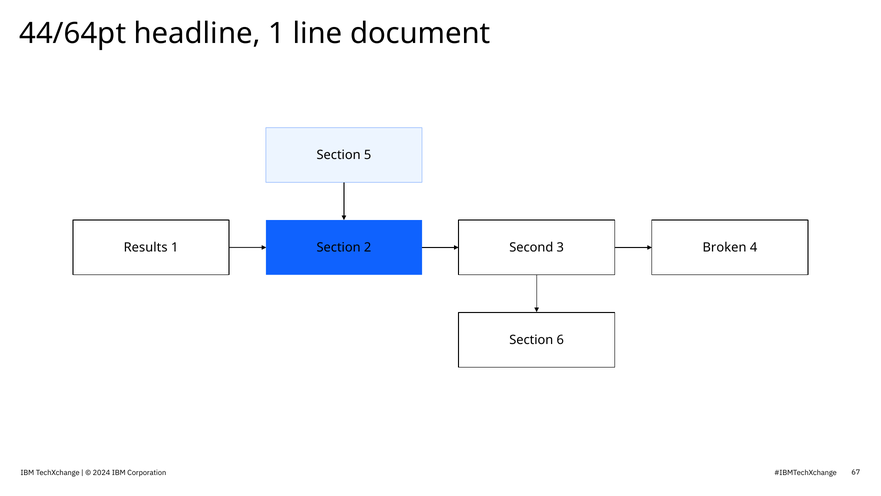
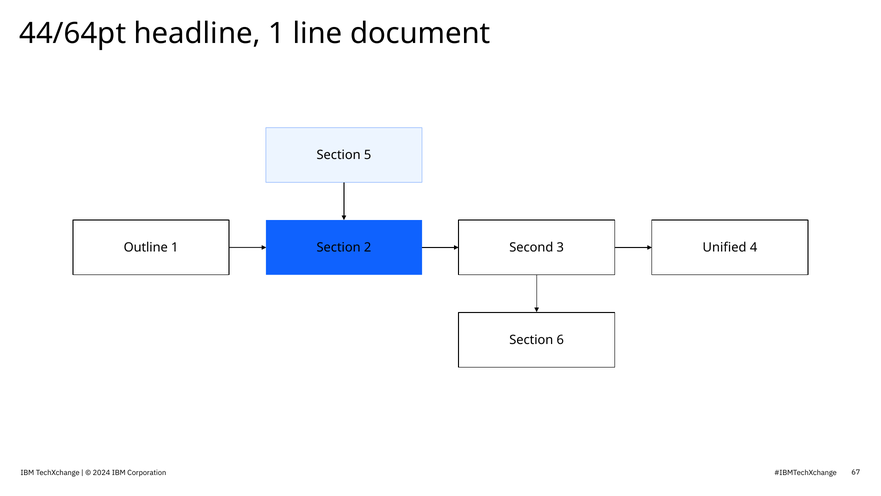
Results: Results -> Outline
Broken: Broken -> Unified
